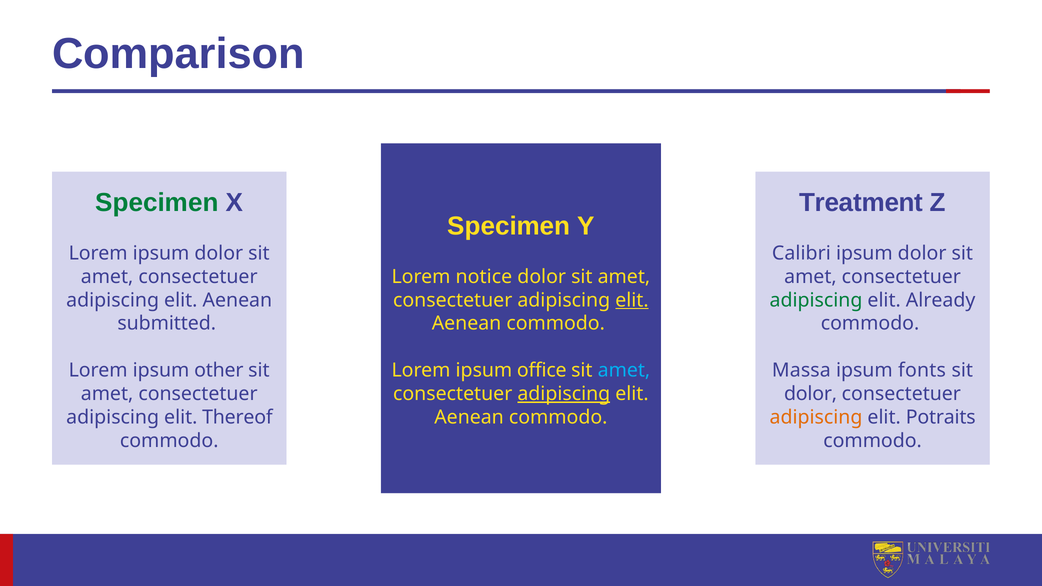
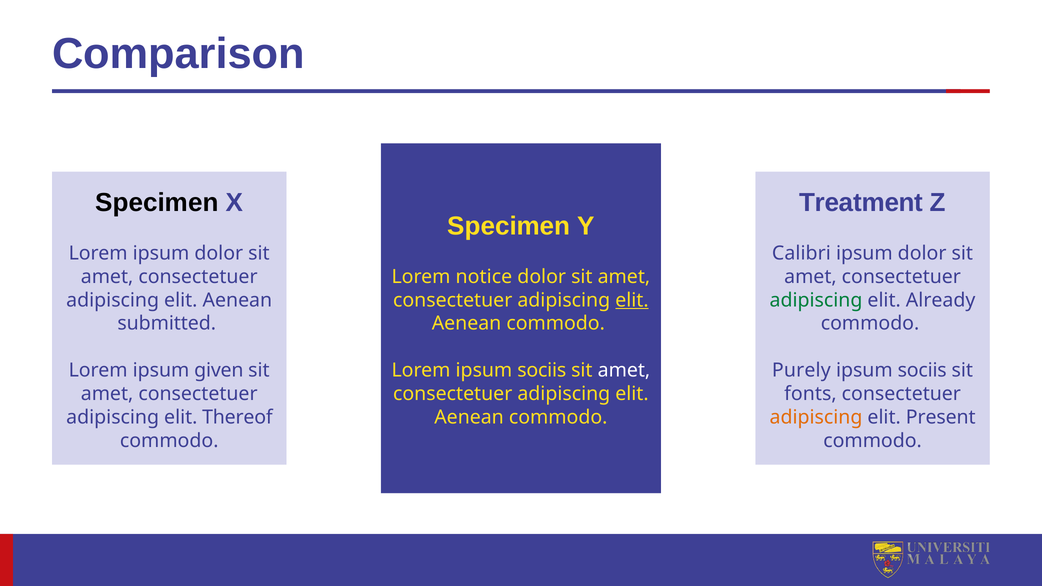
Specimen at (157, 203) colour: green -> black
other: other -> given
Lorem ipsum office: office -> sociis
amet at (624, 370) colour: light blue -> white
Massa: Massa -> Purely
fonts at (922, 370): fonts -> sociis
adipiscing at (564, 394) underline: present -> none
dolor at (811, 394): dolor -> fonts
Potraits: Potraits -> Present
